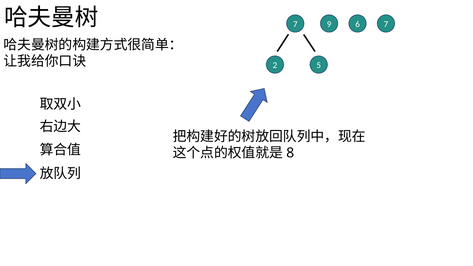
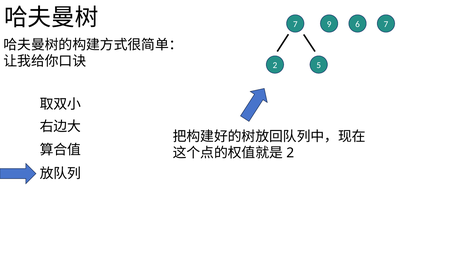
8 at (290, 153): 8 -> 2
